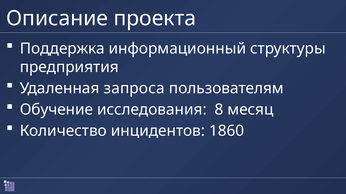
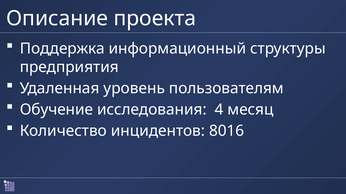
запроса: запроса -> уровень
8: 8 -> 4
1860: 1860 -> 8016
